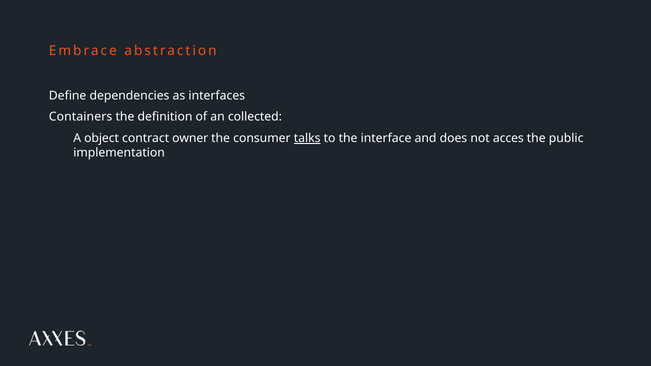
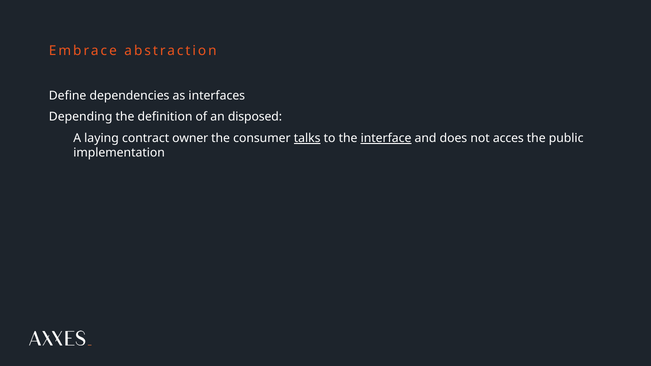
Containers: Containers -> Depending
collected: collected -> disposed
object: object -> laying
interface underline: none -> present
